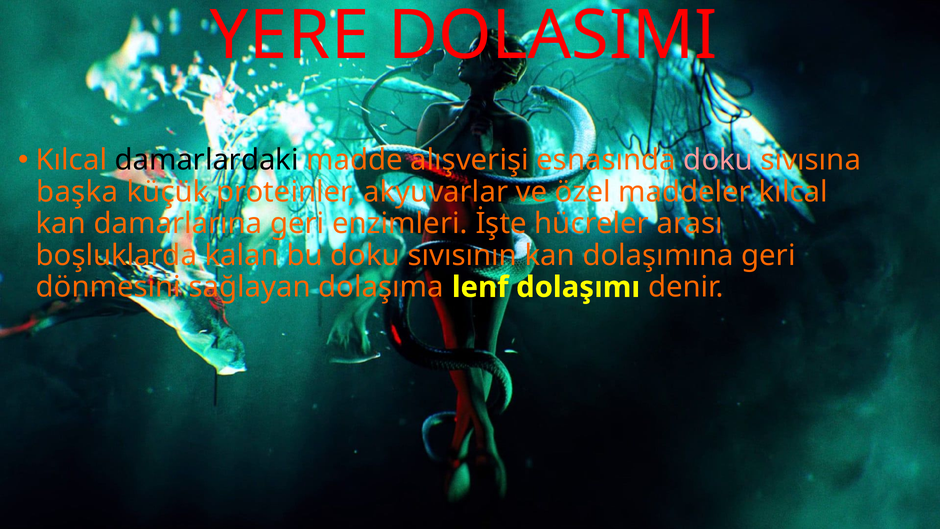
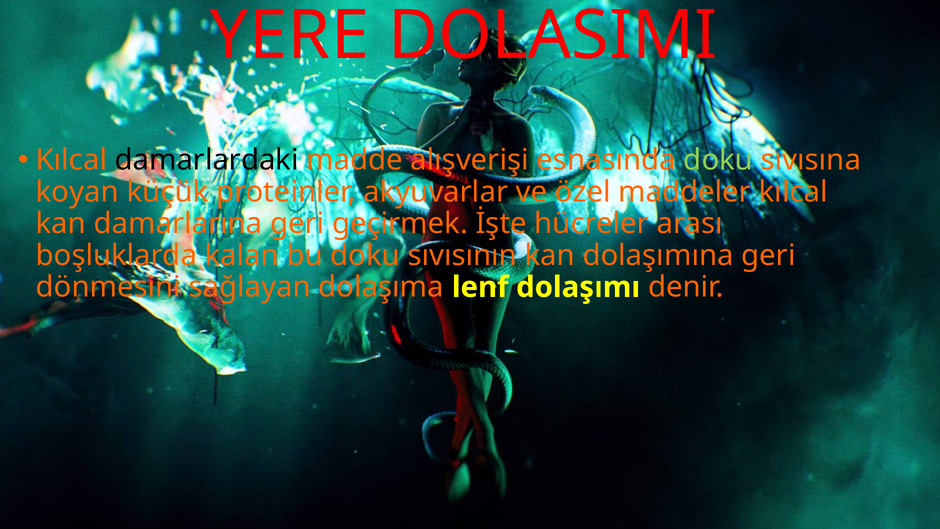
doku at (718, 160) colour: pink -> light green
başka: başka -> koyan
enzimleri: enzimleri -> geçirmek
